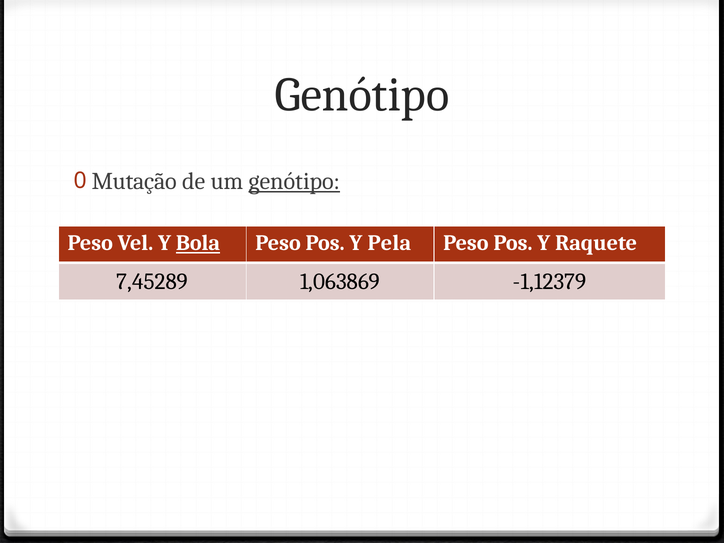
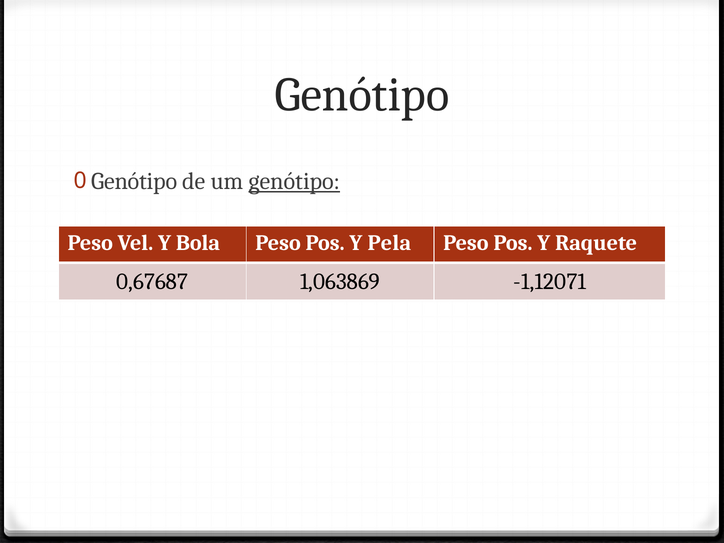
Mutação at (134, 181): Mutação -> Genótipo
Bola underline: present -> none
7,45289: 7,45289 -> 0,67687
-1,12379: -1,12379 -> -1,12071
